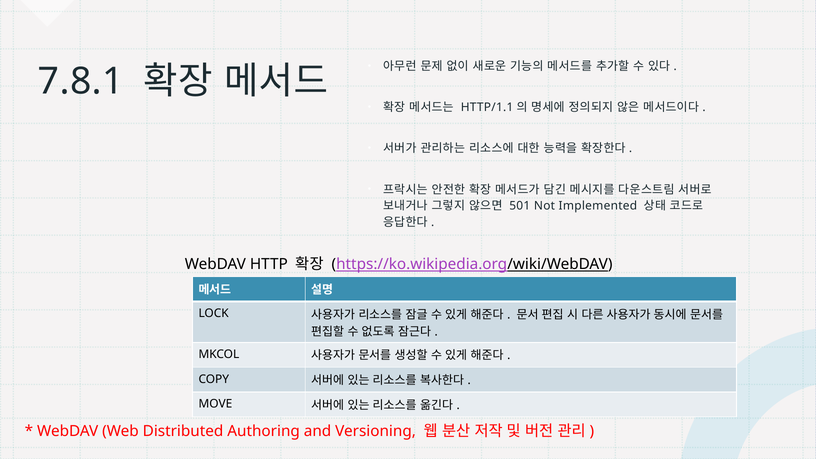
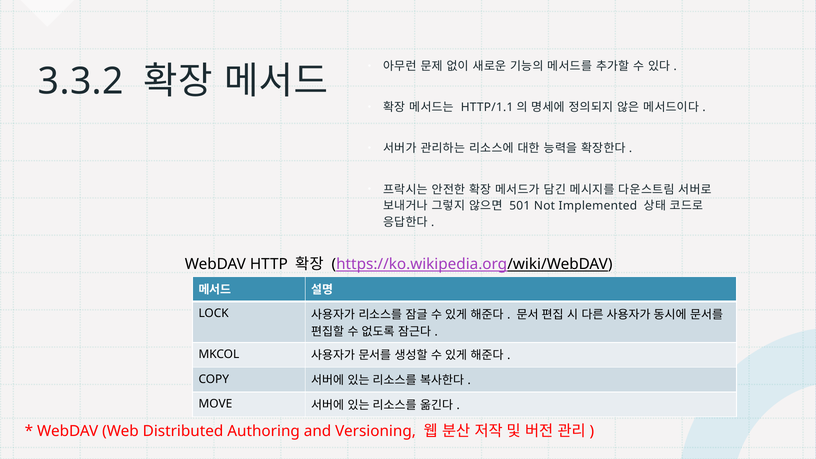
7.8.1: 7.8.1 -> 3.3.2
